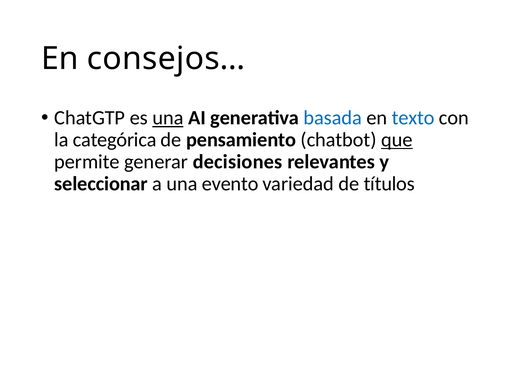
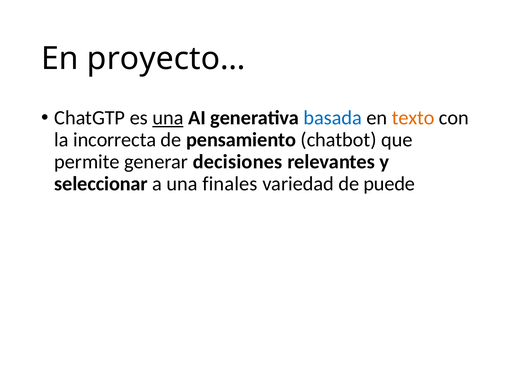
consejos…: consejos… -> proyecto…
texto colour: blue -> orange
categórica: categórica -> incorrecta
que underline: present -> none
evento: evento -> finales
títulos: títulos -> puede
